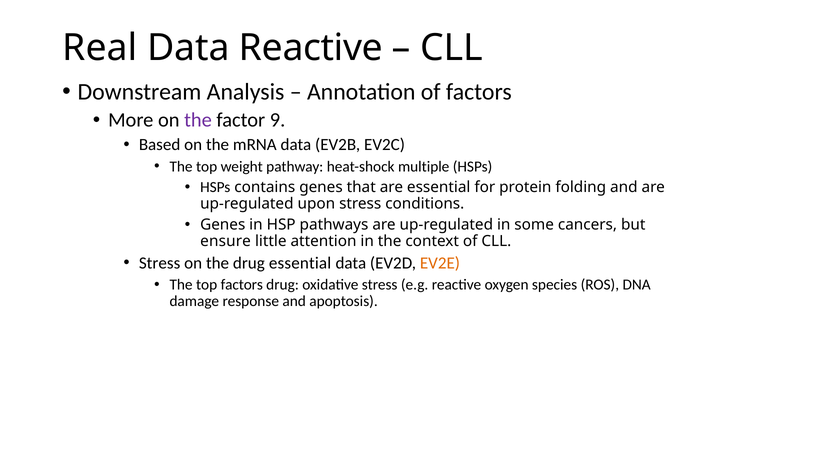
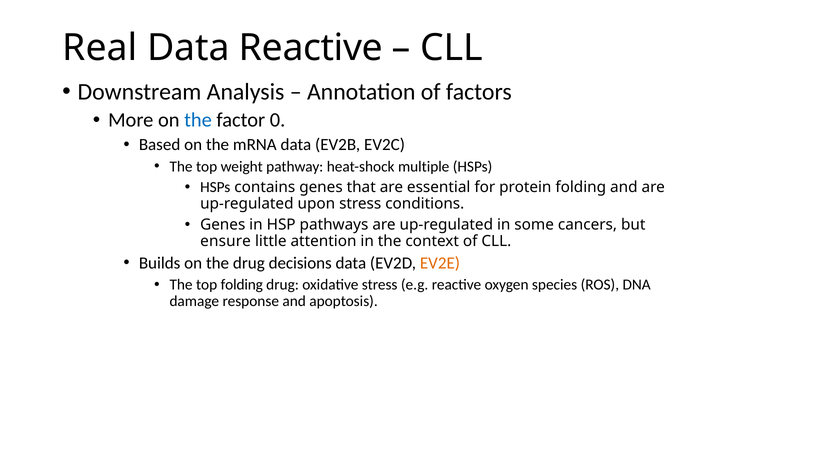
the at (198, 120) colour: purple -> blue
9: 9 -> 0
Stress at (160, 263): Stress -> Builds
drug essential: essential -> decisions
top factors: factors -> folding
